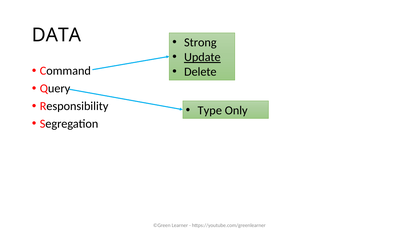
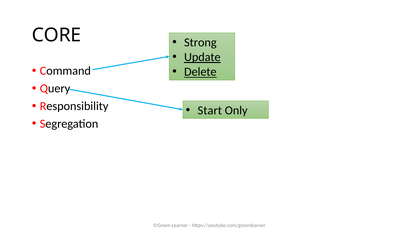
DATA: DATA -> CORE
Delete underline: none -> present
Type: Type -> Start
